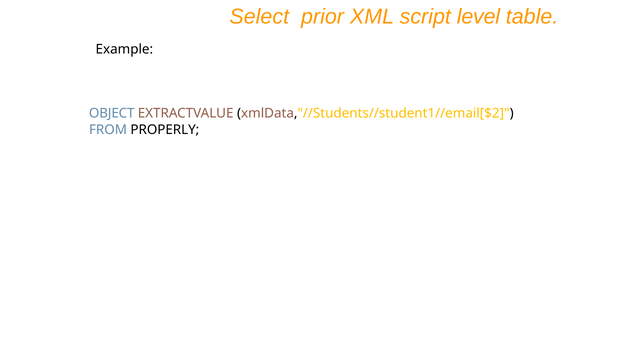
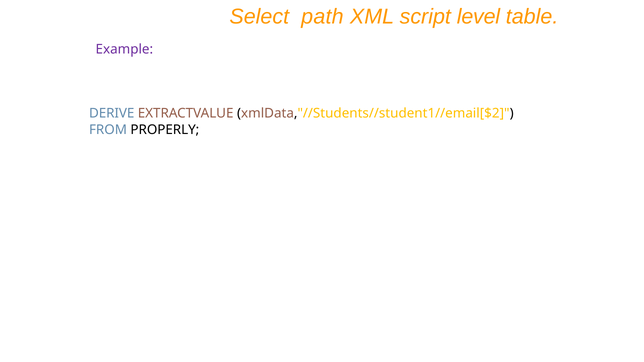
prior: prior -> path
Example colour: black -> purple
OBJECT: OBJECT -> DERIVE
